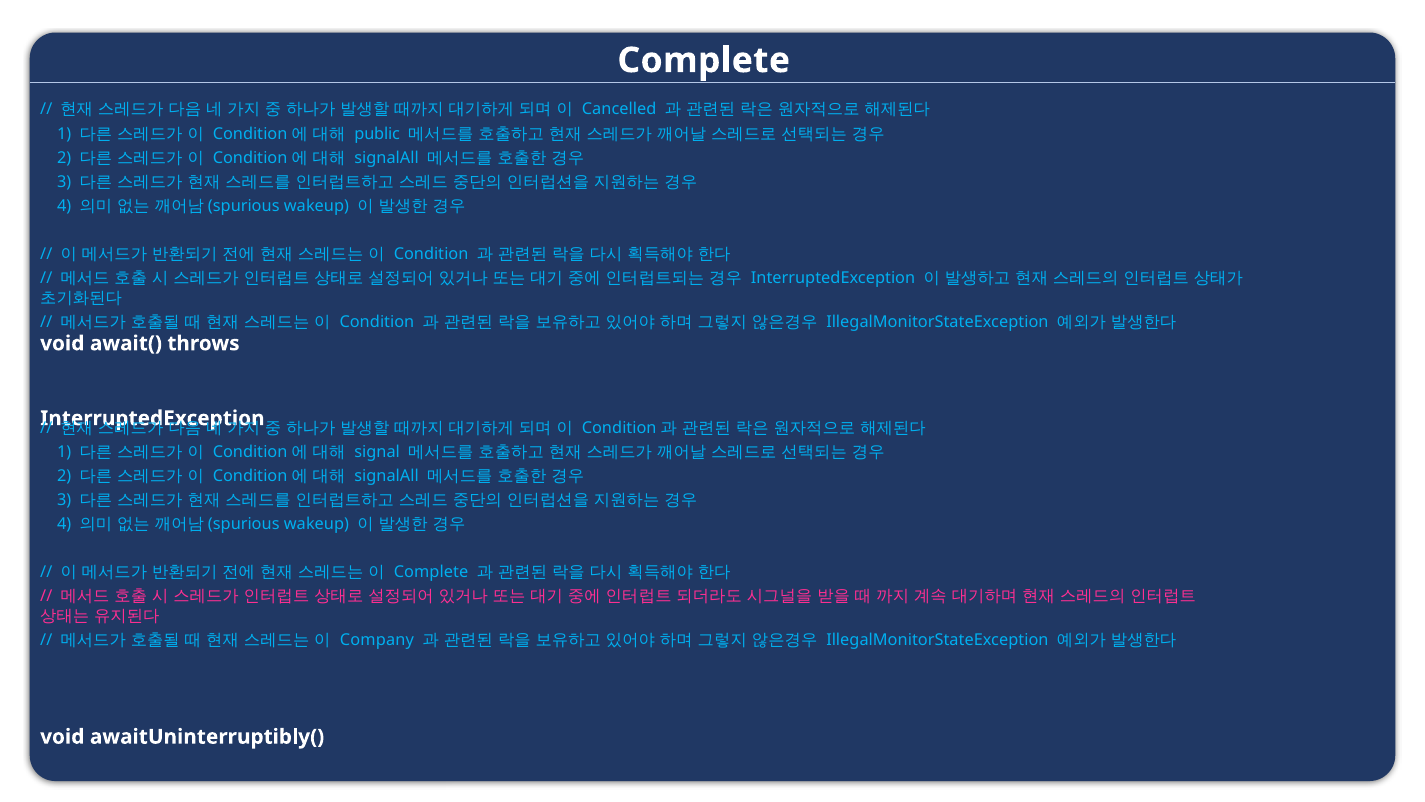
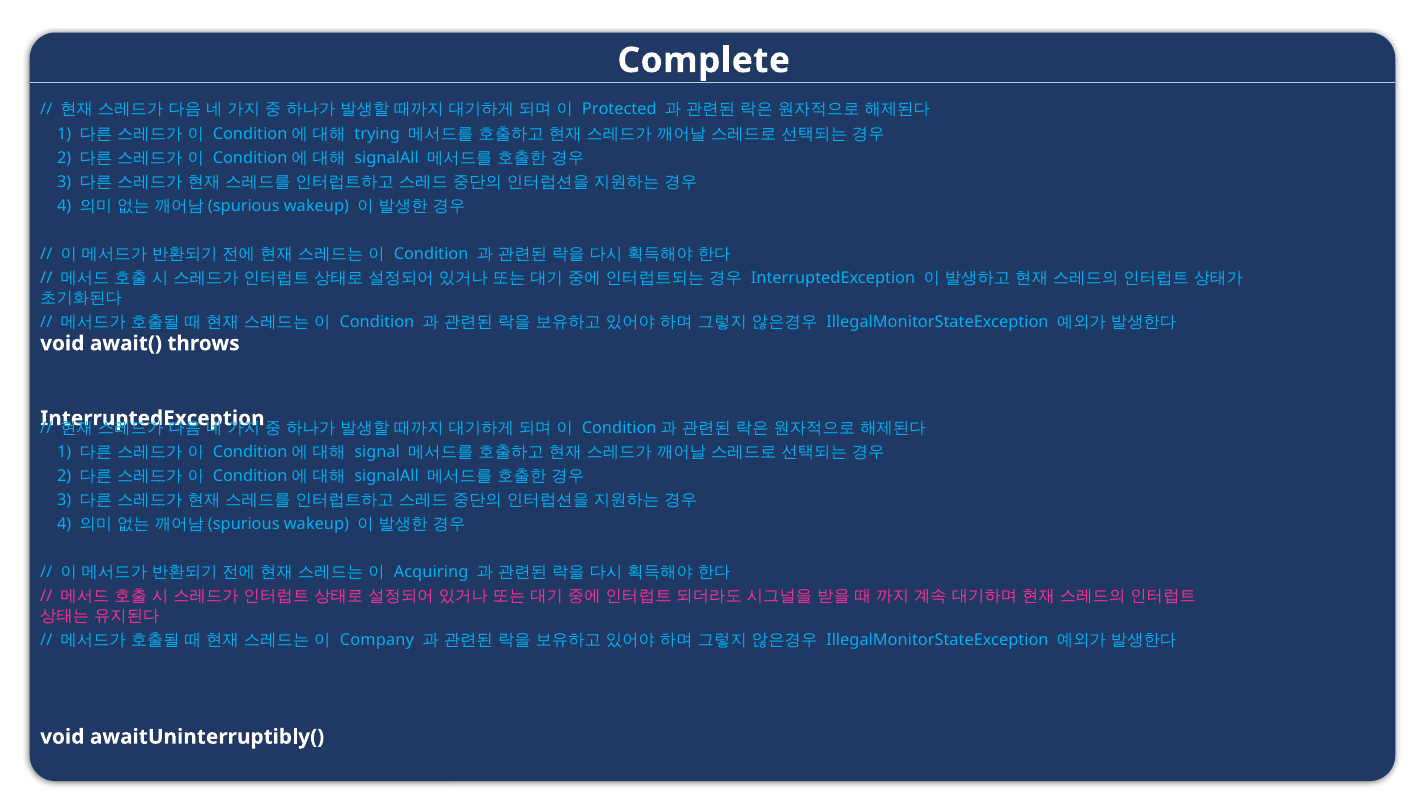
Cancelled: Cancelled -> Protected
public: public -> trying
Complete at (431, 572): Complete -> Acquiring
